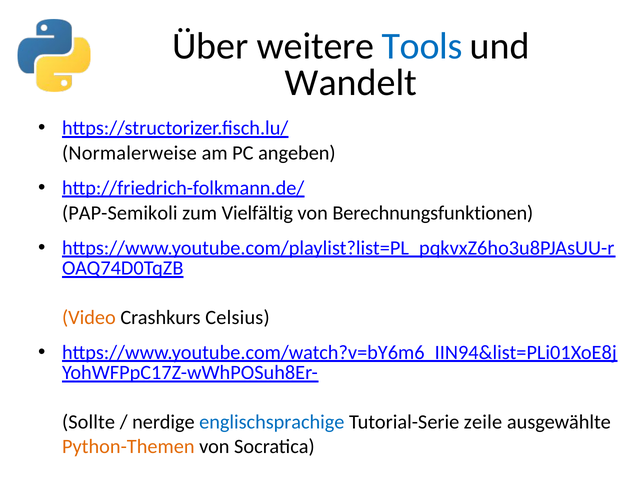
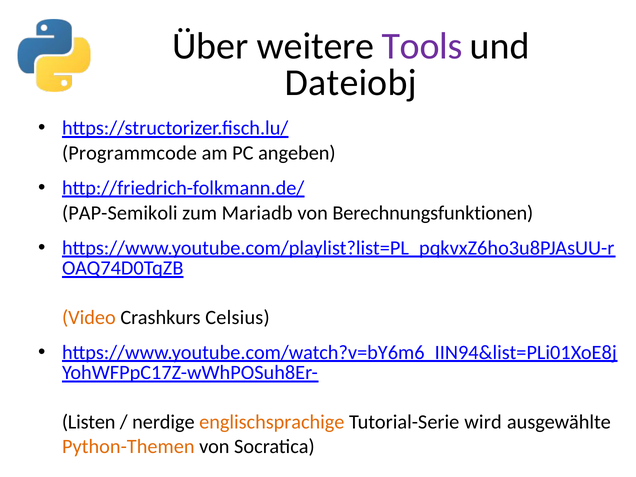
Tools colour: blue -> purple
Wandelt: Wandelt -> Dateiobj
Normalerweise: Normalerweise -> Programmcode
Vielfältig: Vielfältig -> Mariadb
Sollte: Sollte -> Listen
englischsprachige colour: blue -> orange
zeile: zeile -> wird
